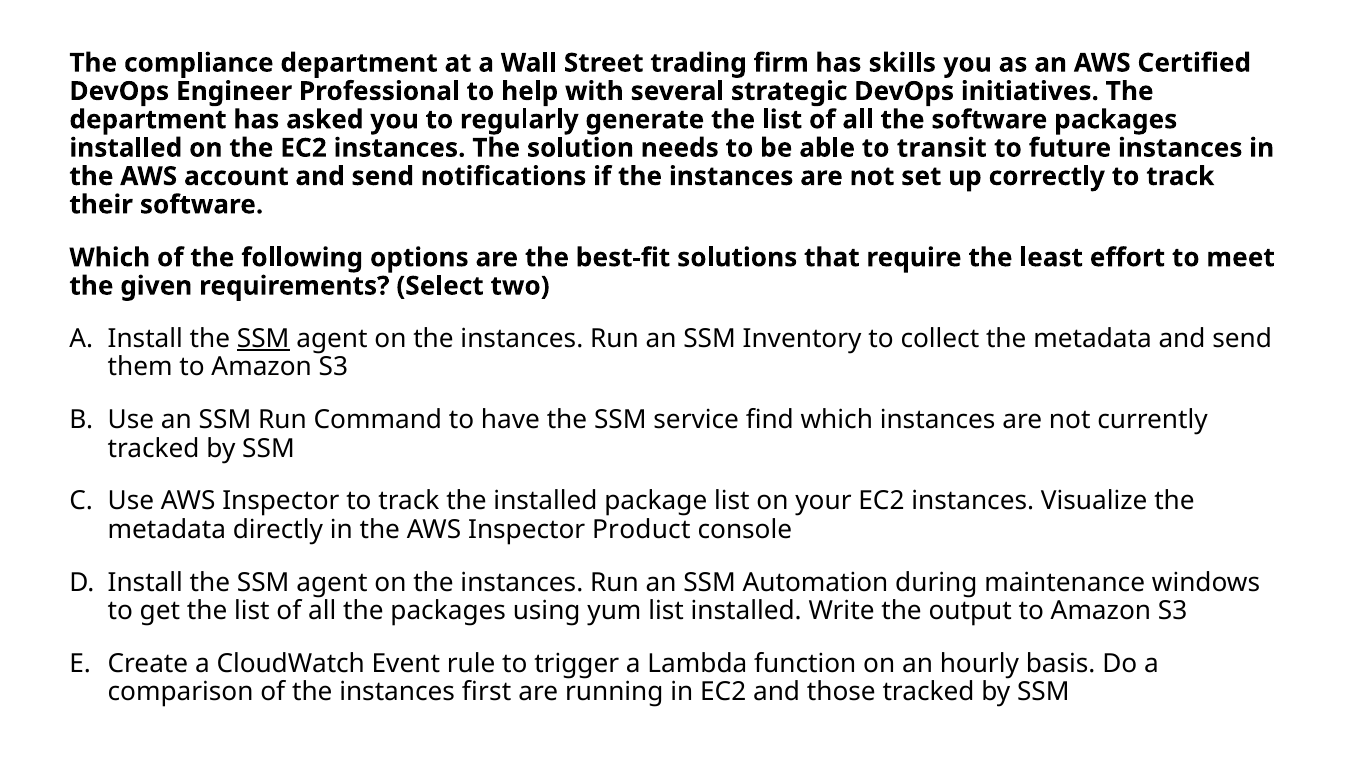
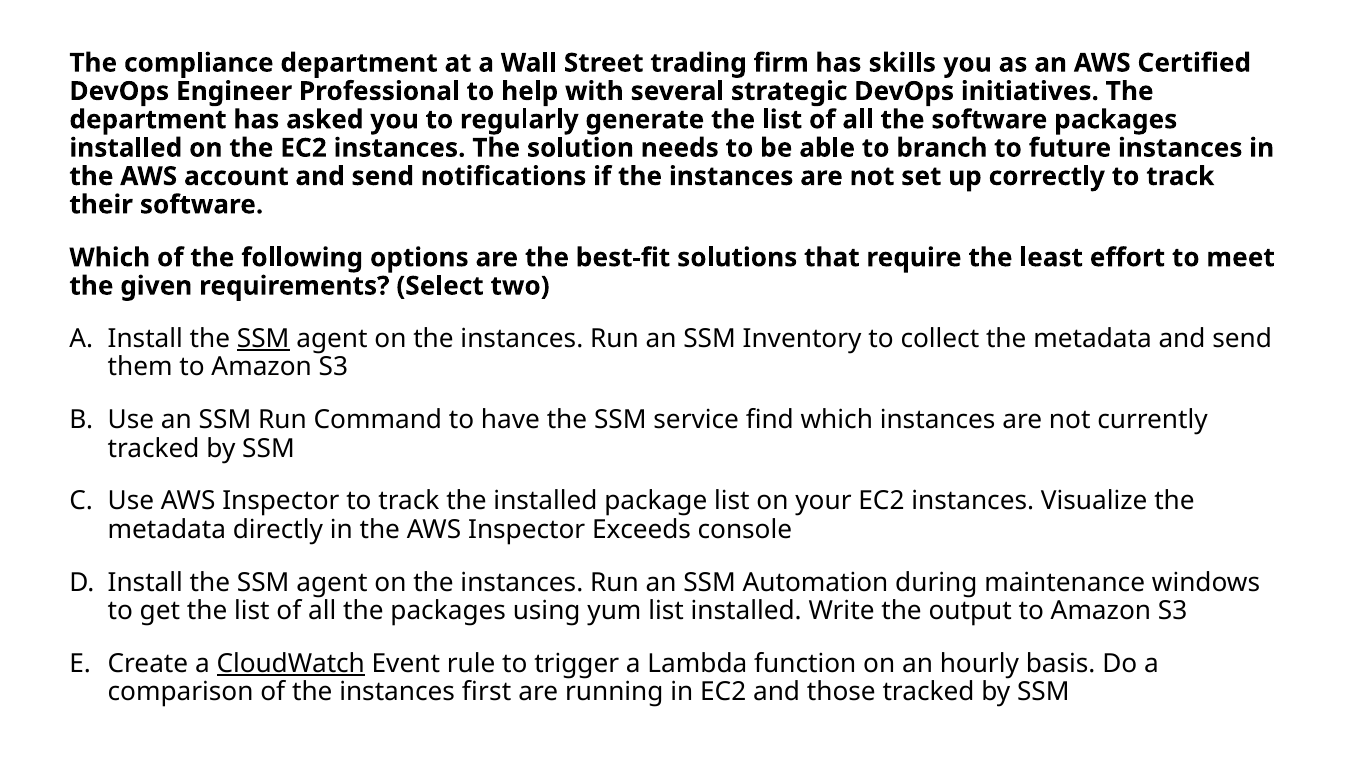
transit: transit -> branch
Product: Product -> Exceeds
CloudWatch underline: none -> present
